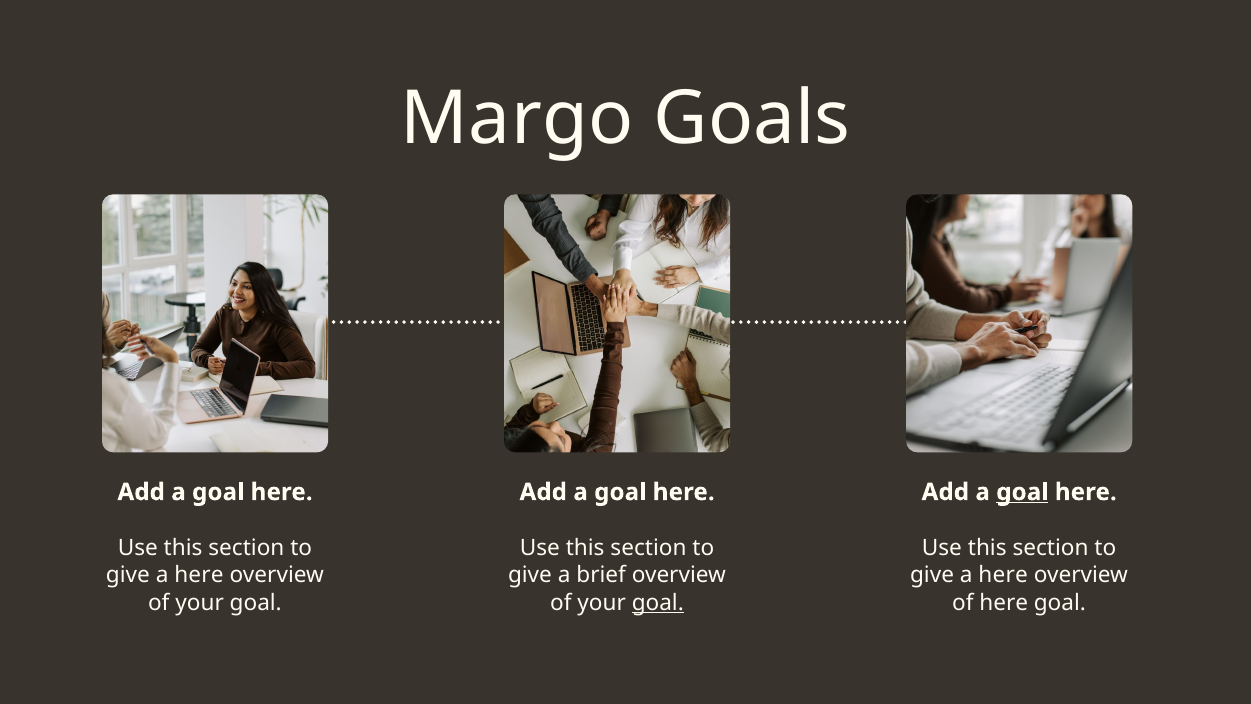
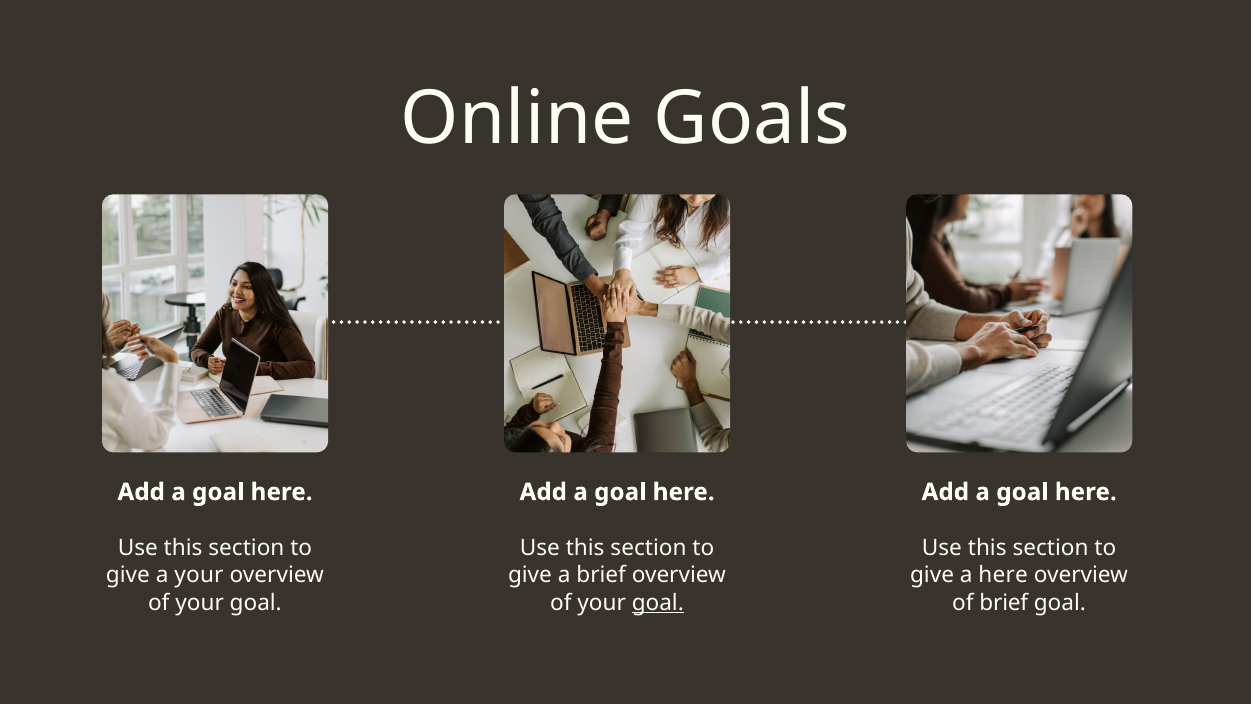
Margo: Margo -> Online
goal at (1022, 492) underline: present -> none
here at (199, 575): here -> your
of here: here -> brief
